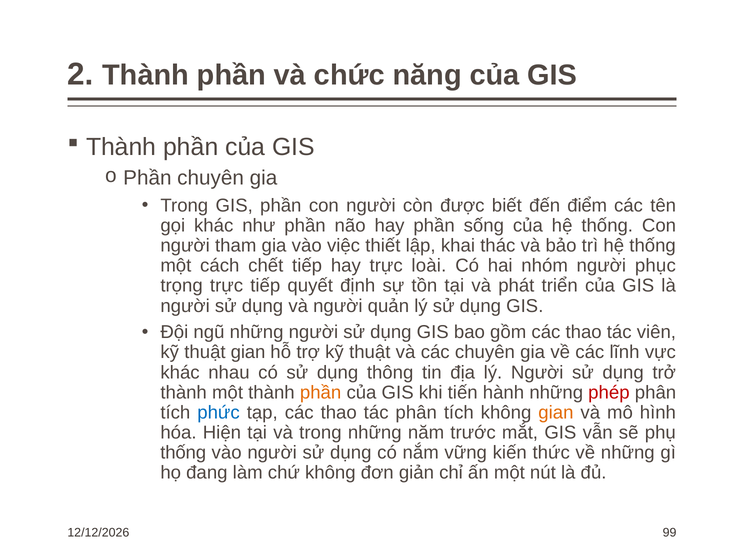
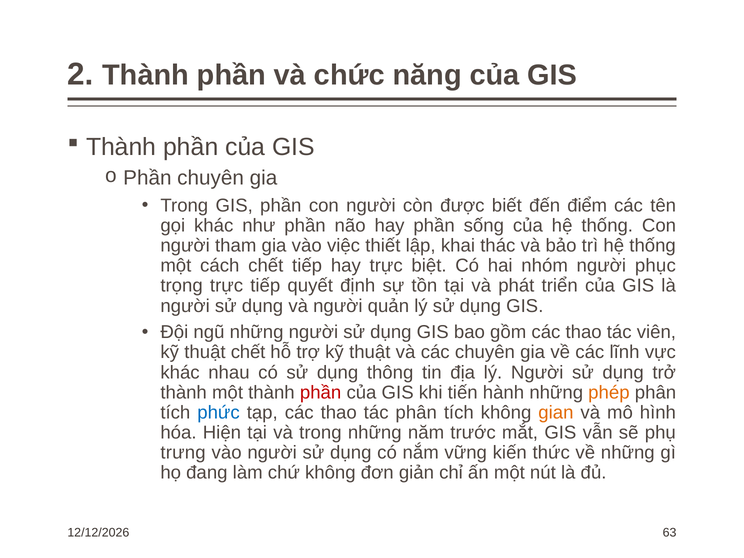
loài: loài -> biệt
thuật gian: gian -> chết
phần at (321, 392) colour: orange -> red
phép colour: red -> orange
thống at (183, 453): thống -> trưng
99: 99 -> 63
